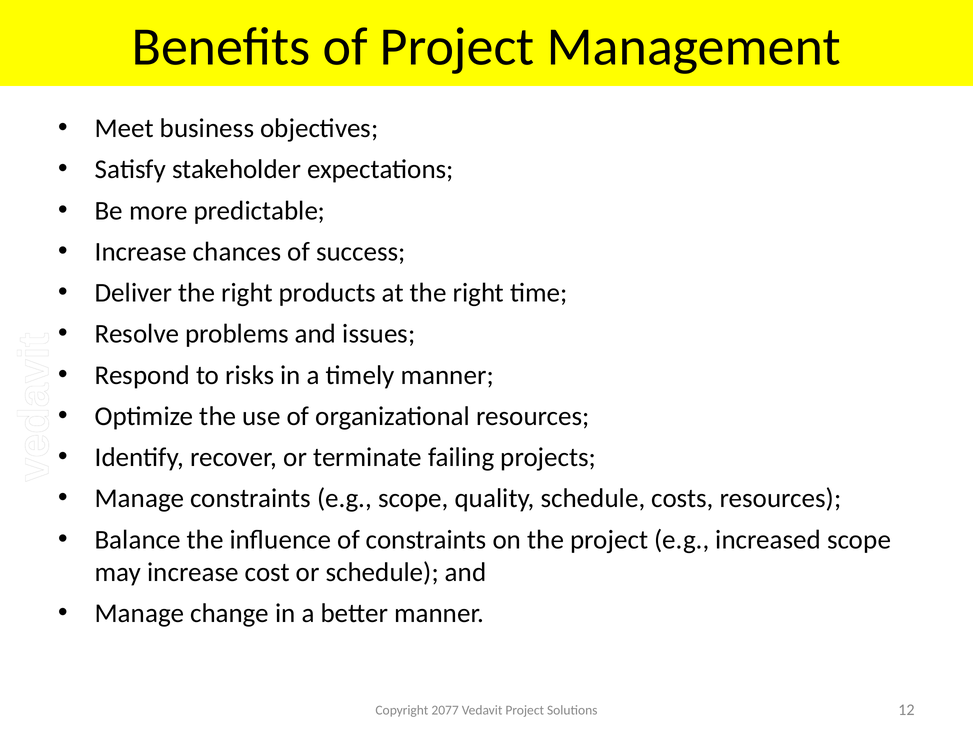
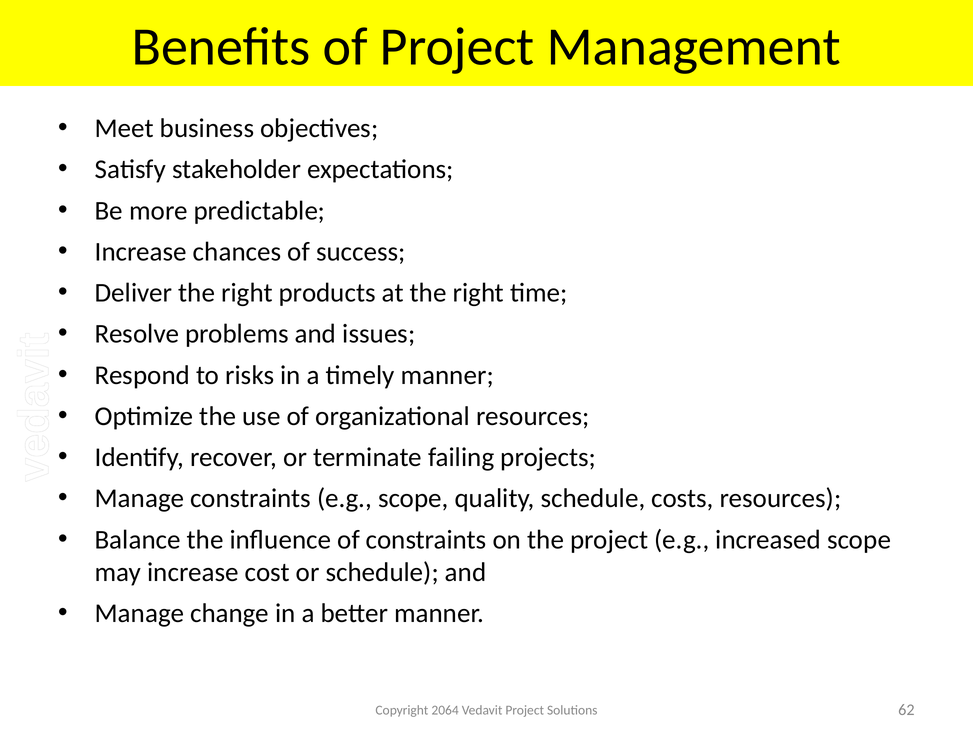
2077: 2077 -> 2064
12: 12 -> 62
